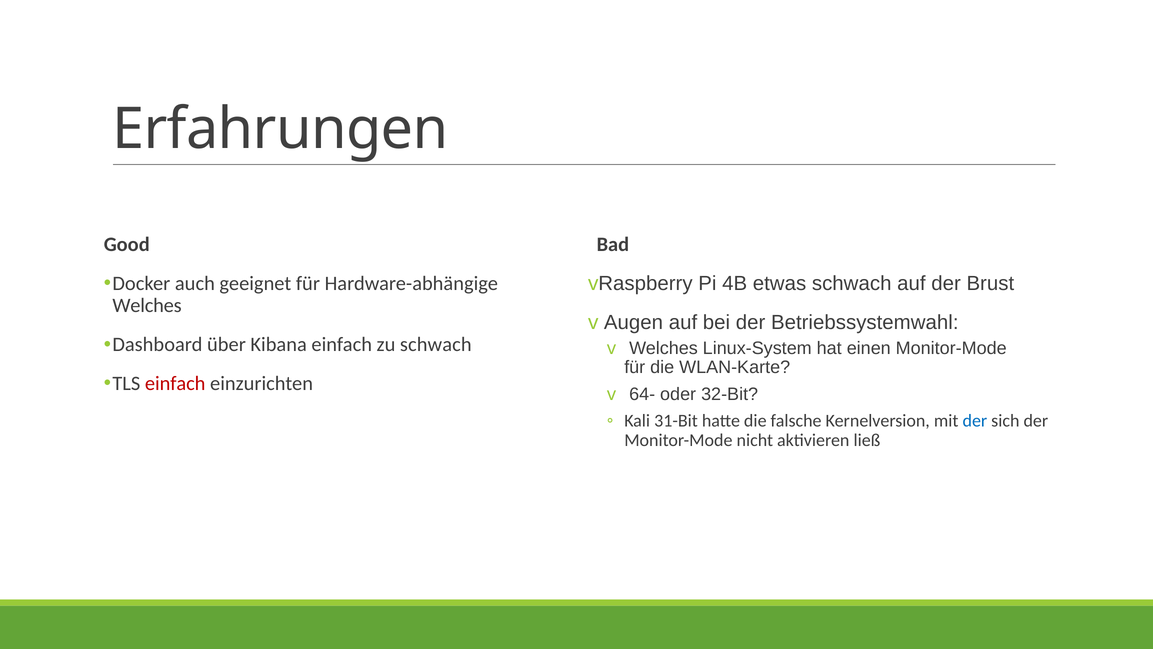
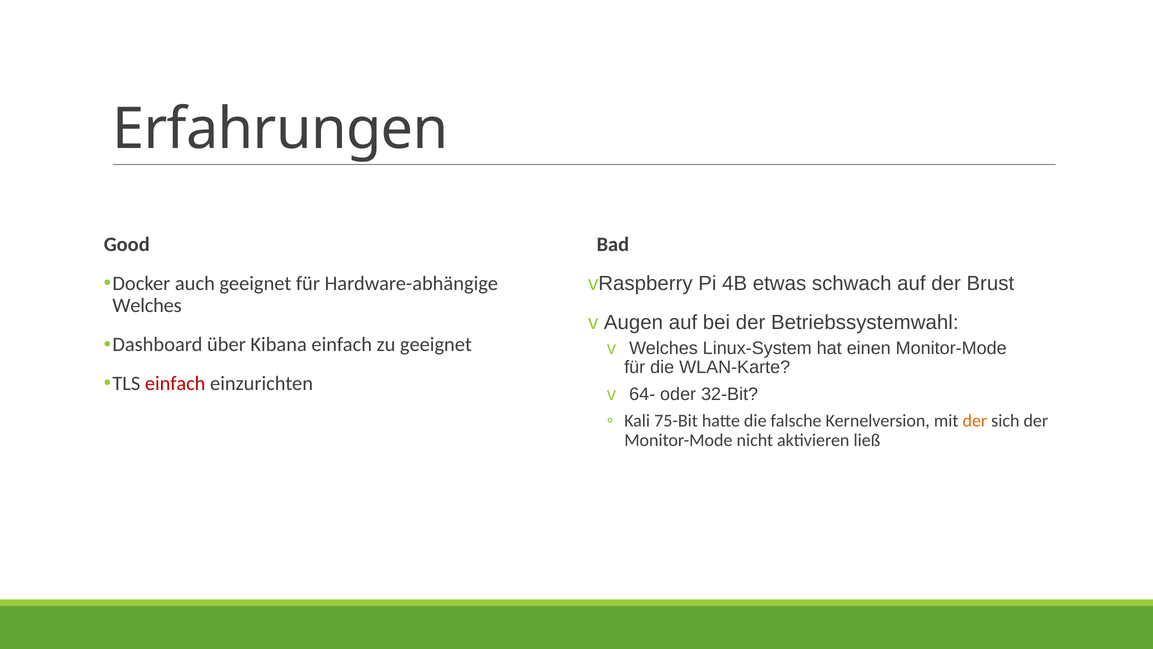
zu schwach: schwach -> geeignet
31-Bit: 31-Bit -> 75-Bit
der at (975, 421) colour: blue -> orange
